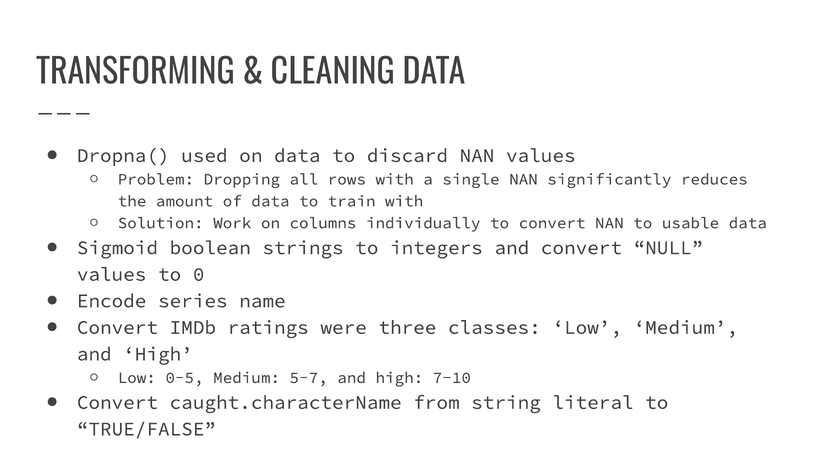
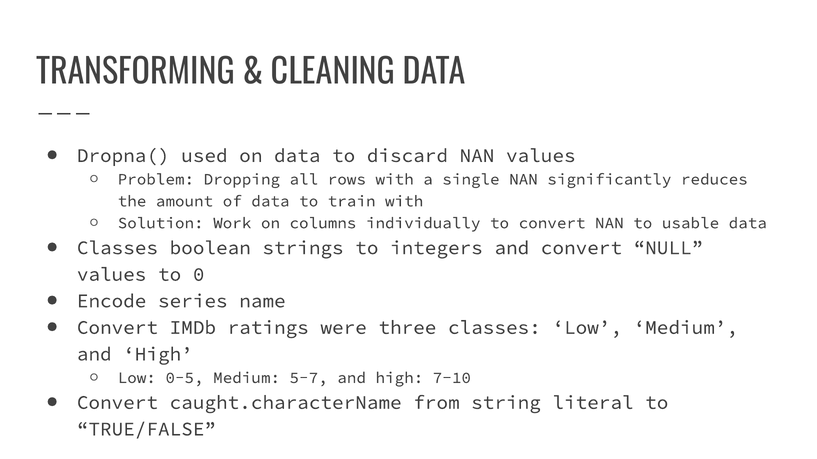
Sigmoid at (117, 248): Sigmoid -> Classes
